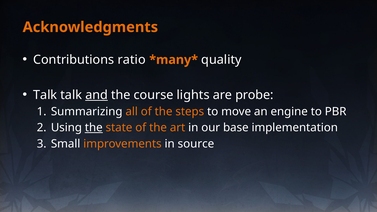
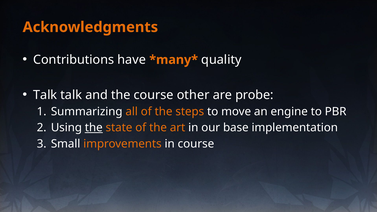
ratio: ratio -> have
and underline: present -> none
lights: lights -> other
in source: source -> course
